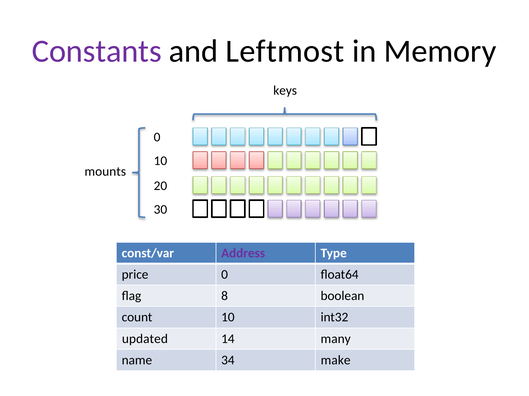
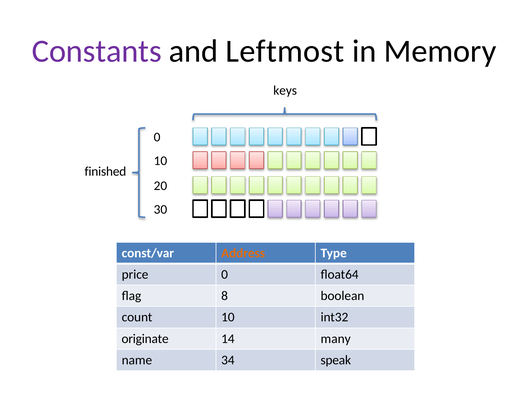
mounts: mounts -> finished
Address colour: purple -> orange
updated: updated -> originate
make: make -> speak
